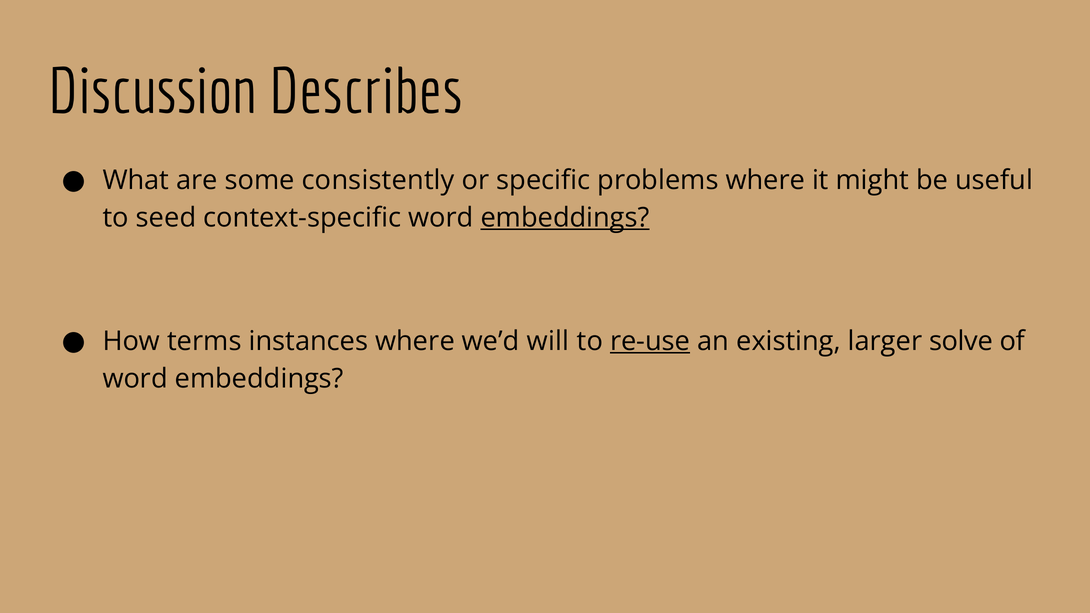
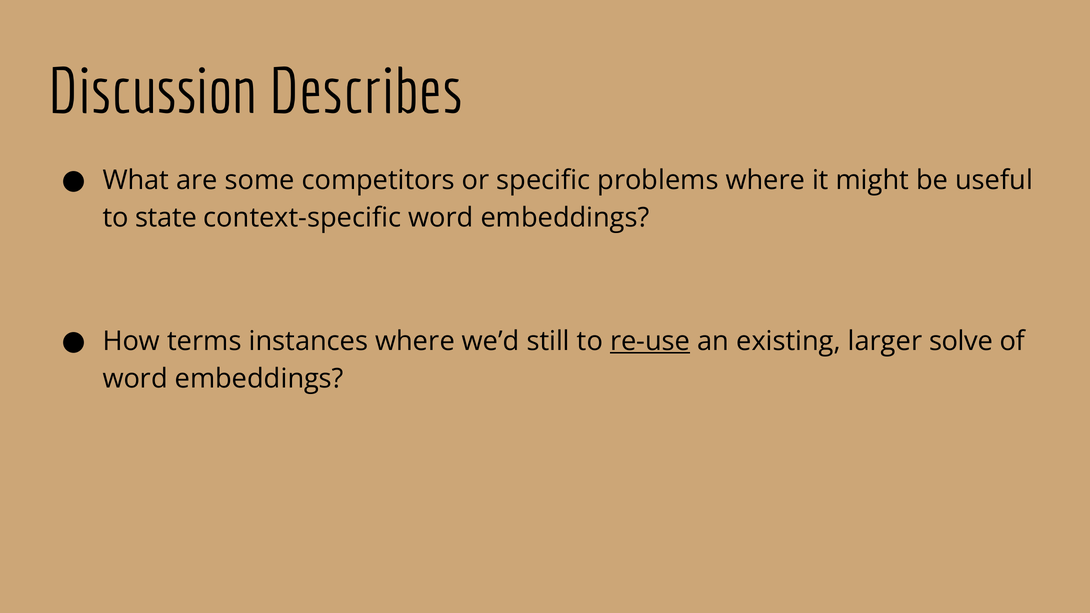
consistently: consistently -> competitors
seed: seed -> state
embeddings at (565, 218) underline: present -> none
will: will -> still
